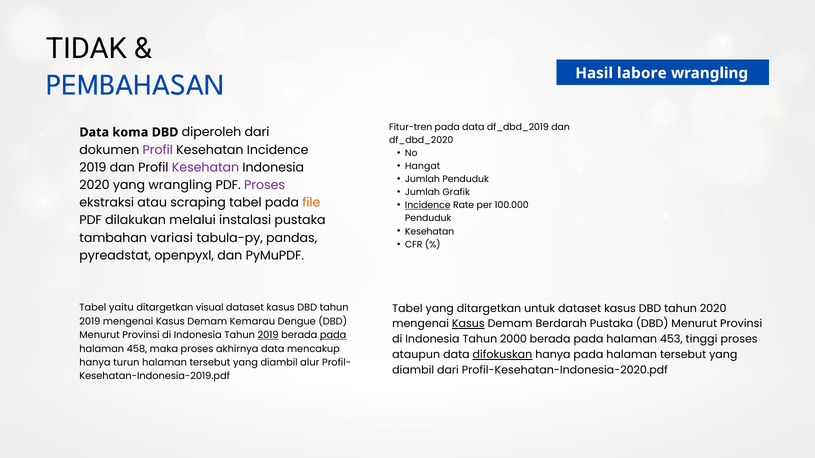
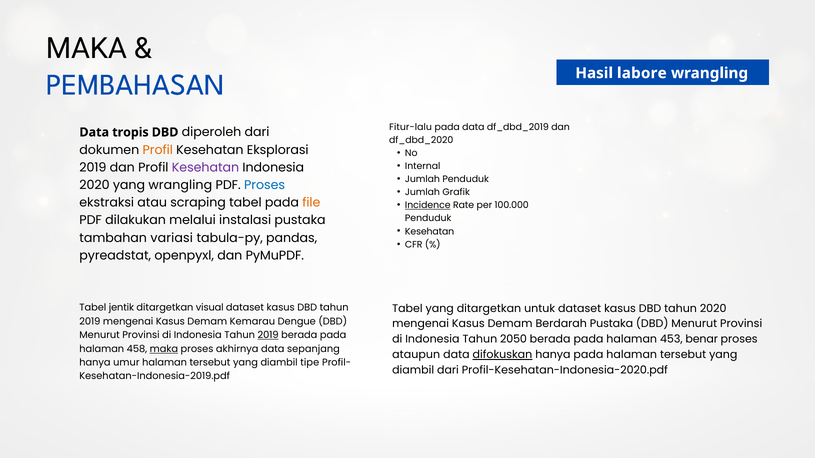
TIDAK at (86, 49): TIDAK -> MAKA
Fitur-tren: Fitur-tren -> Fitur-lalu
koma: koma -> tropis
Profil at (158, 150) colour: purple -> orange
Kesehatan Incidence: Incidence -> Eksplorasi
Hangat: Hangat -> Internal
Proses at (265, 185) colour: purple -> blue
yaitu: yaitu -> jentik
Kasus at (468, 324) underline: present -> none
pada at (333, 335) underline: present -> none
2000: 2000 -> 2050
tinggi: tinggi -> benar
maka at (164, 349) underline: none -> present
mencakup: mencakup -> sepanjang
turun: turun -> umur
alur: alur -> tipe
